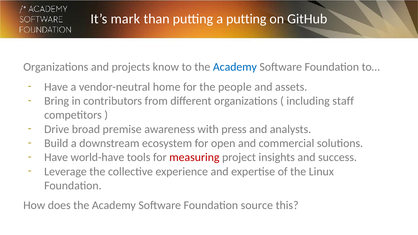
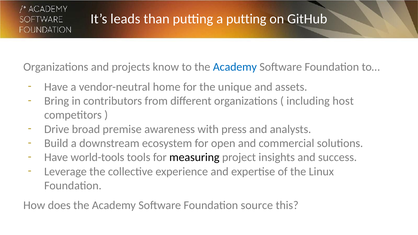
mark: mark -> leads
people: people -> unique
staff: staff -> host
world-have: world-have -> world-tools
measuring colour: red -> black
